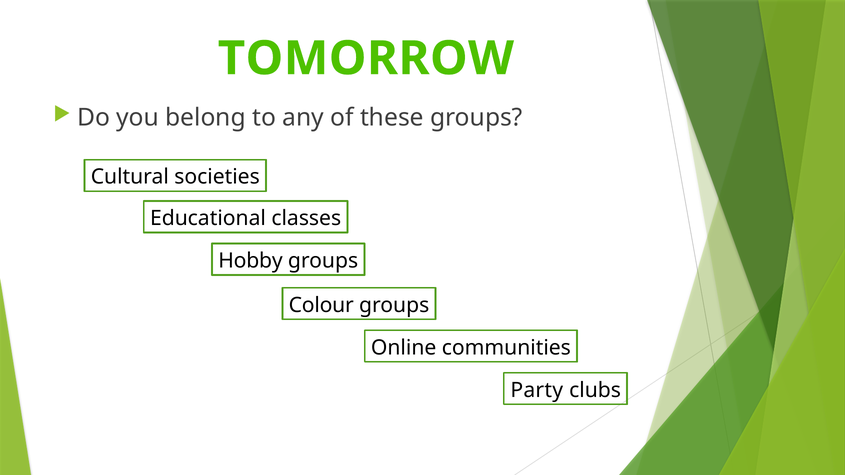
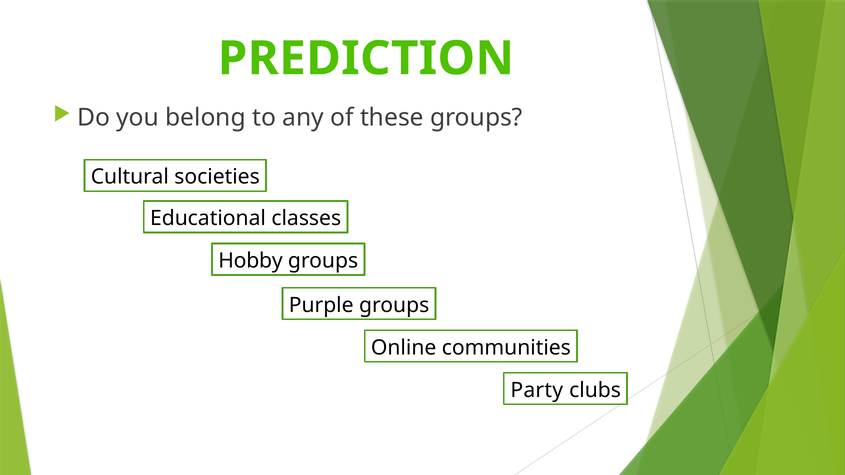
TOMORROW: TOMORROW -> PREDICTION
Colour: Colour -> Purple
